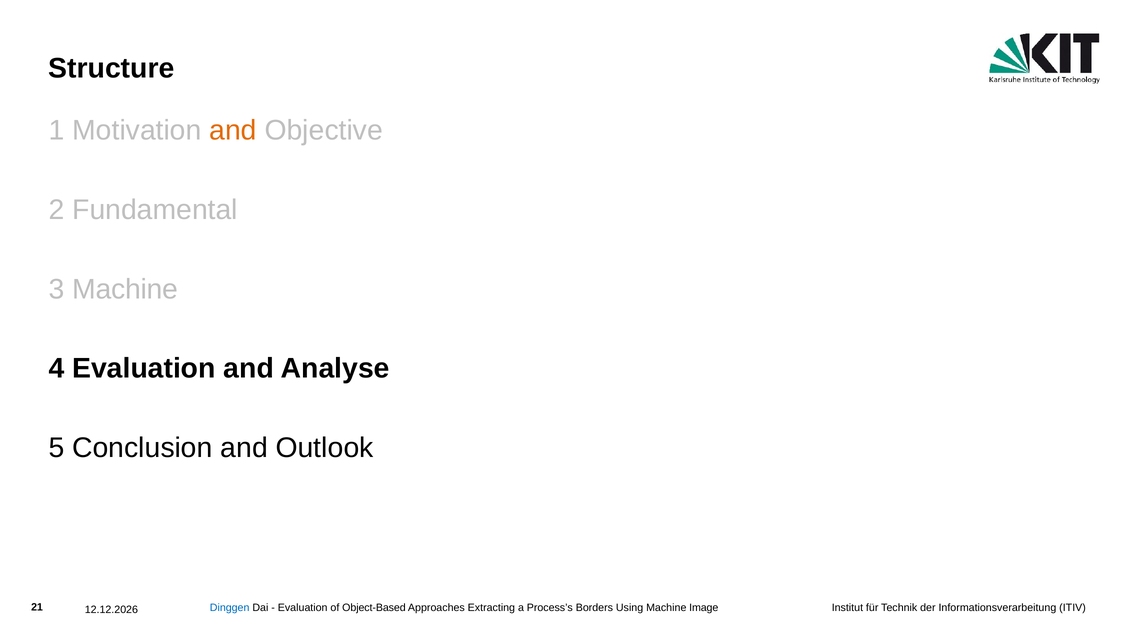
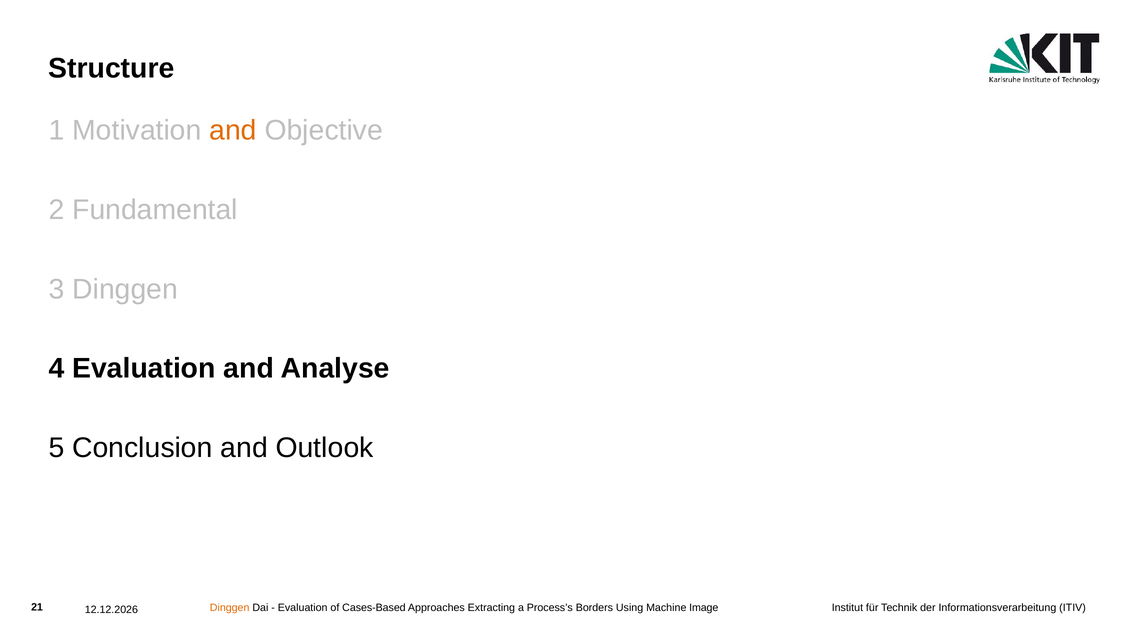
3 Machine: Machine -> Dinggen
Dinggen at (230, 608) colour: blue -> orange
Object-Based: Object-Based -> Cases-Based
